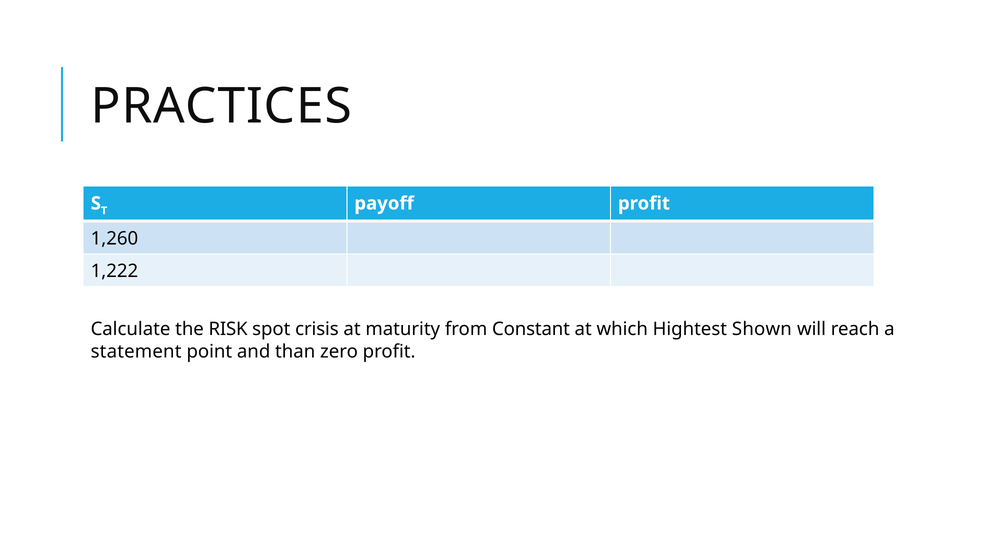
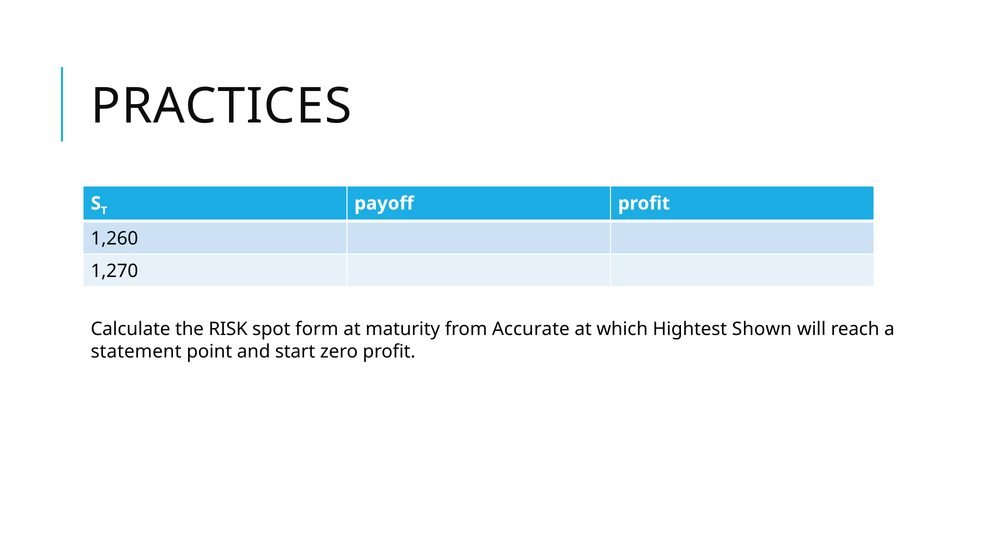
1,222: 1,222 -> 1,270
crisis: crisis -> form
Constant: Constant -> Accurate
than: than -> start
